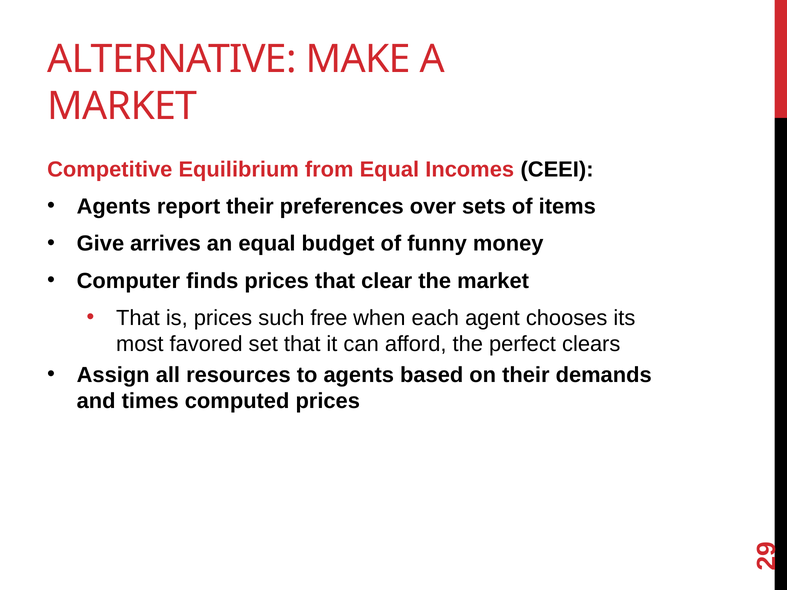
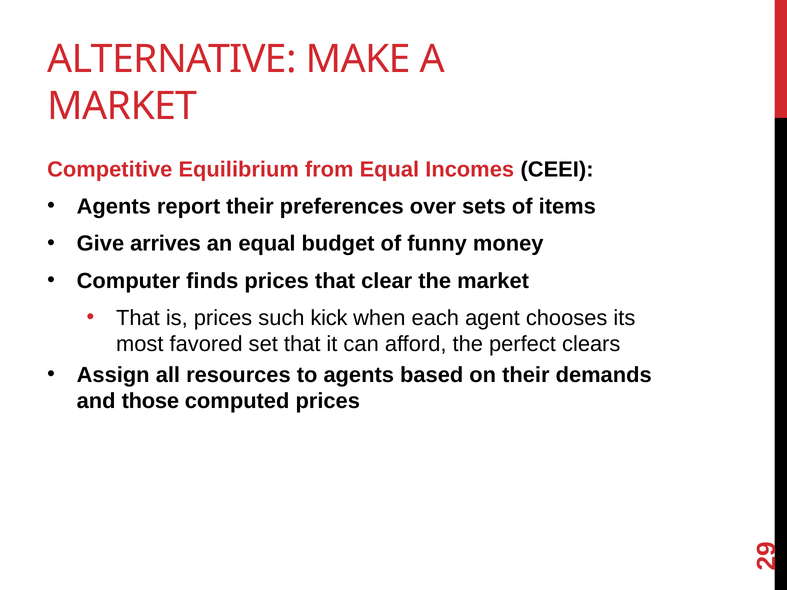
free: free -> kick
times: times -> those
